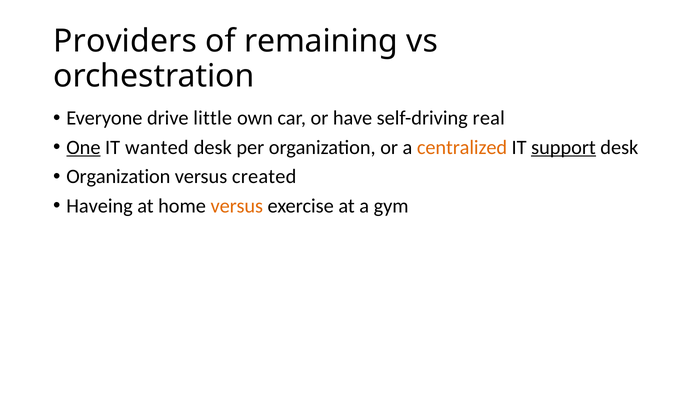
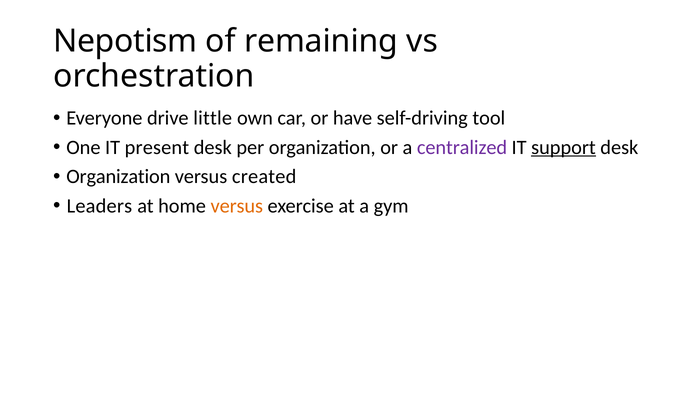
Providers: Providers -> Nepotism
real: real -> tool
One underline: present -> none
wanted: wanted -> present
centralized colour: orange -> purple
Haveing: Haveing -> Leaders
